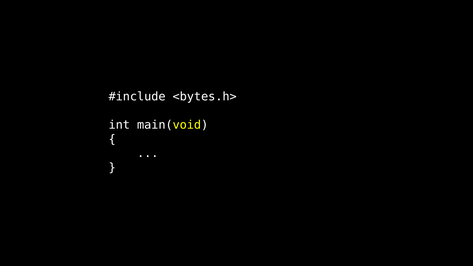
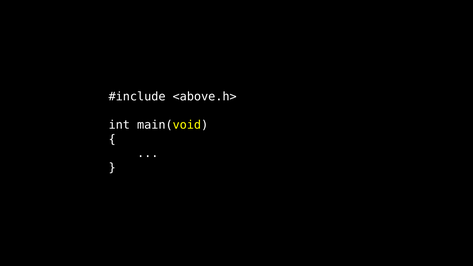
<bytes.h>: <bytes.h> -> <above.h>
